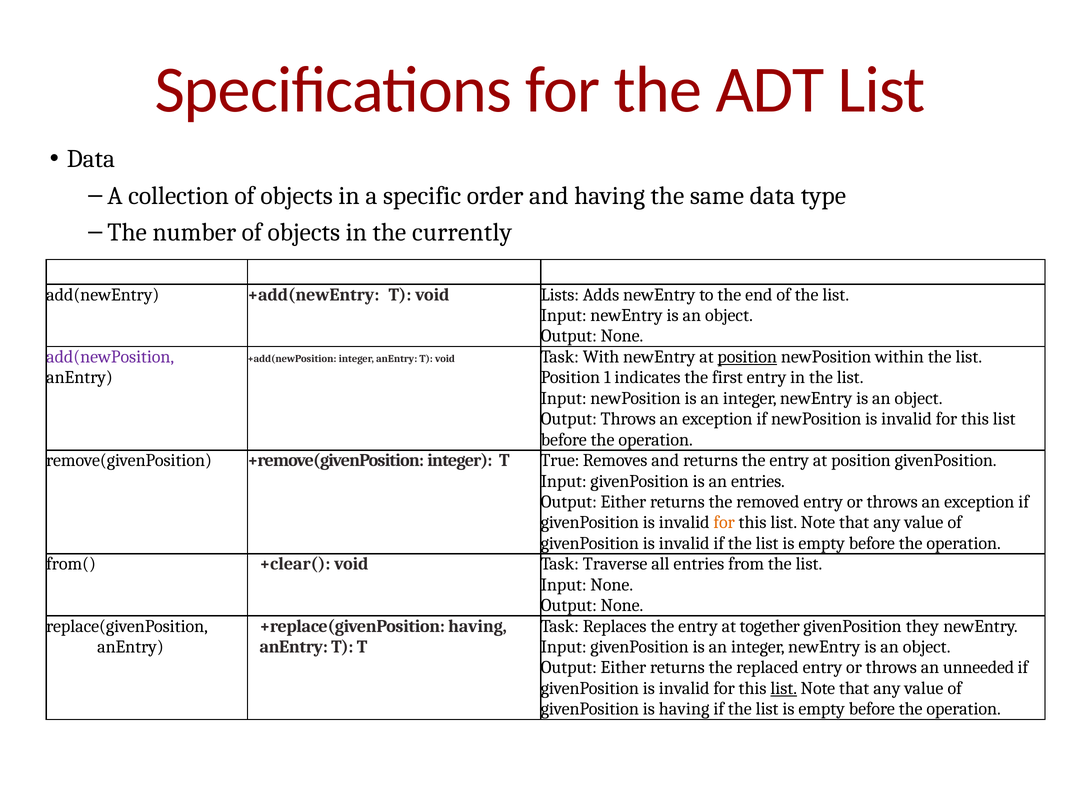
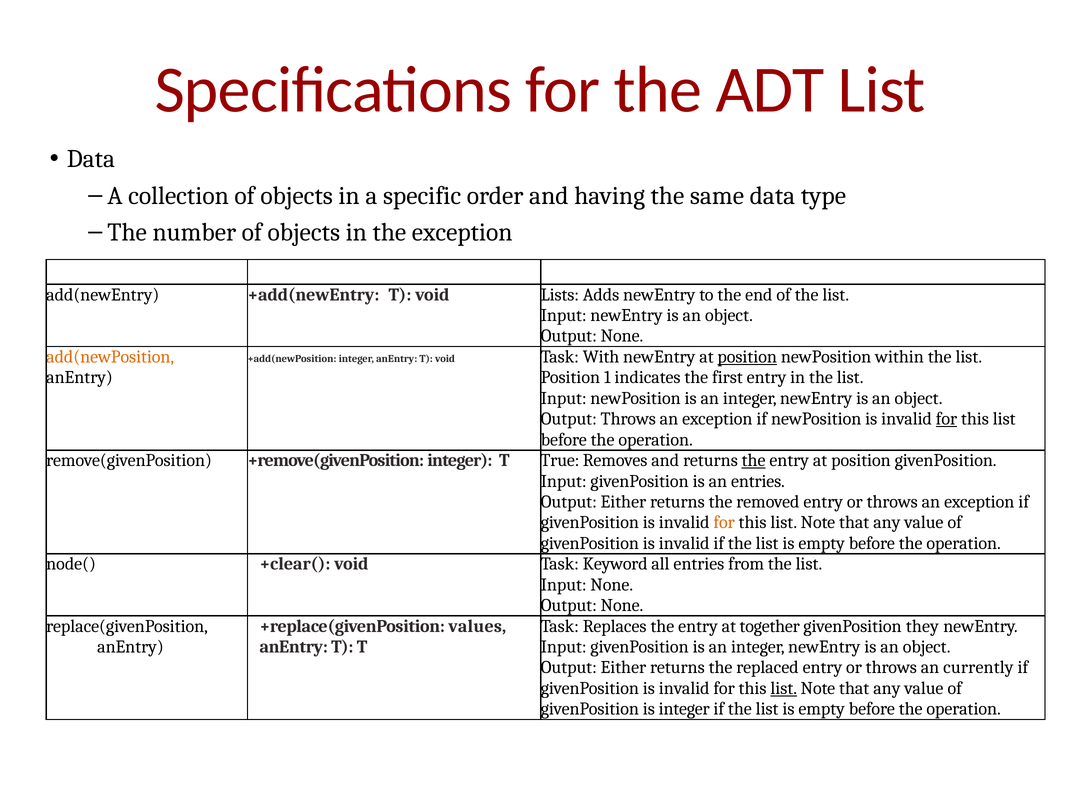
the currently: currently -> exception
add(newPosition colour: purple -> orange
for at (947, 419) underline: none -> present
the at (754, 460) underline: none -> present
from(: from( -> node(
Traverse: Traverse -> Keyword
+replace(givenPosition having: having -> values
unneeded: unneeded -> currently
is having: having -> integer
